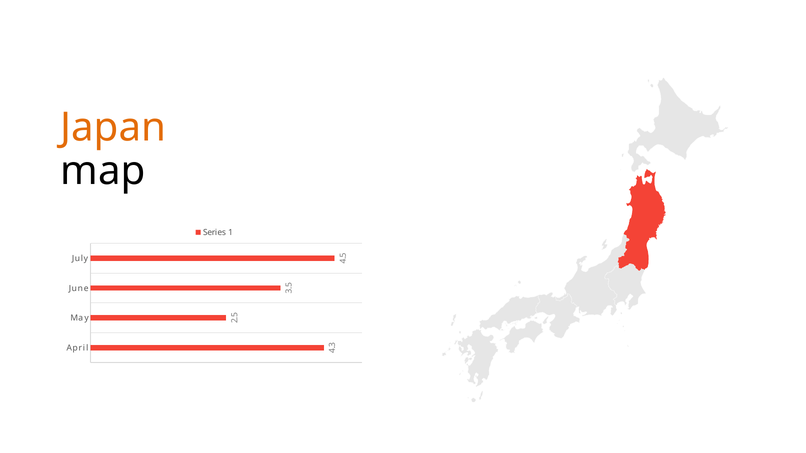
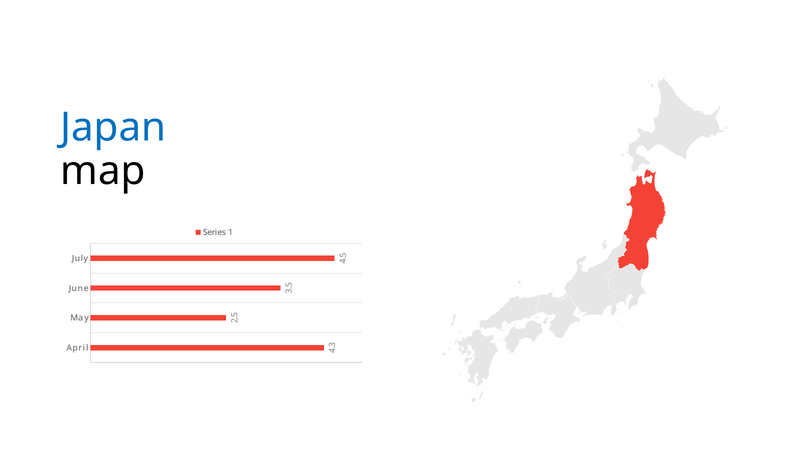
Japan colour: orange -> blue
